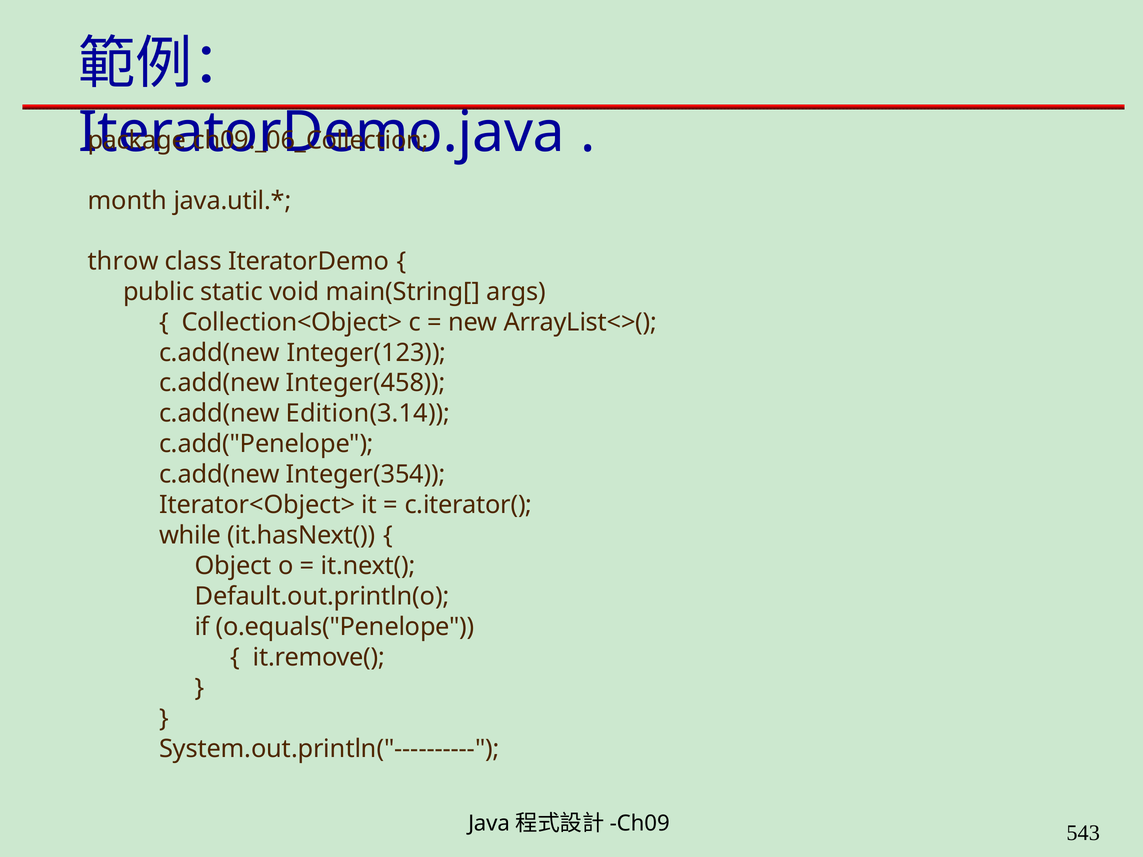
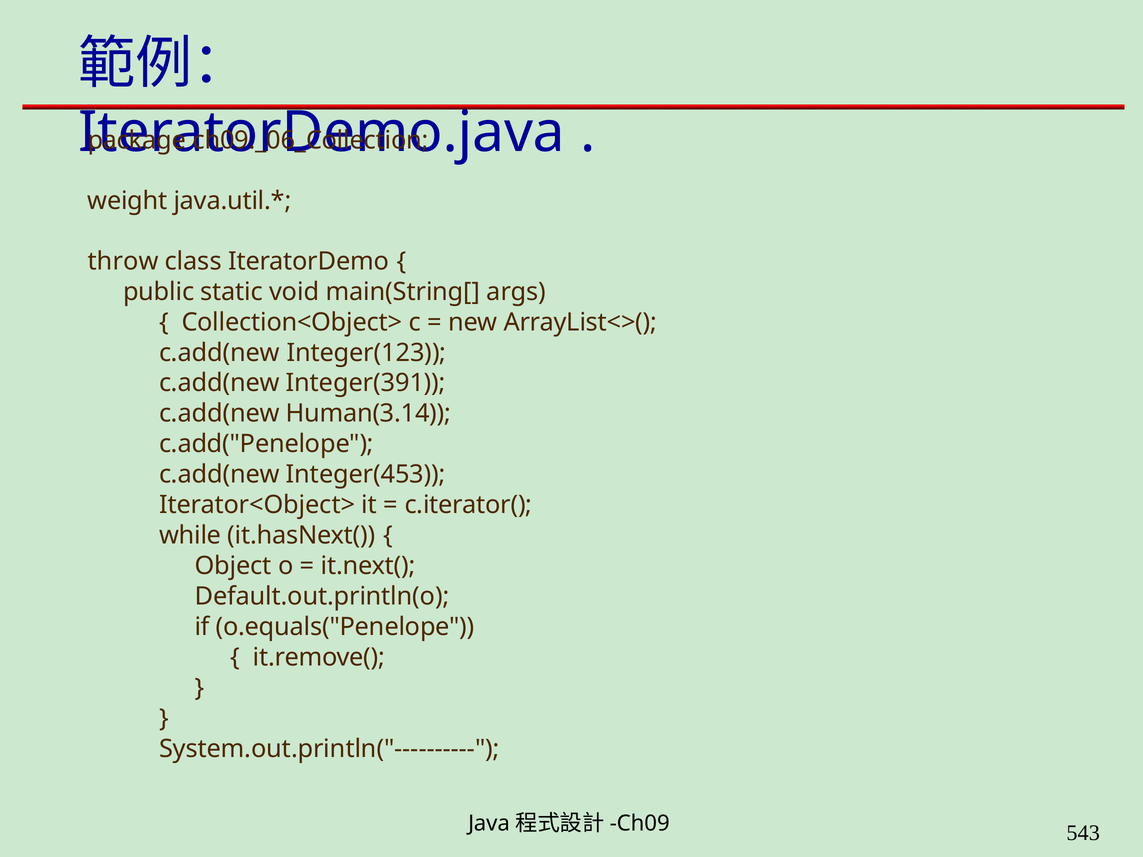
month: month -> weight
Integer(458: Integer(458 -> Integer(391
Edition(3.14: Edition(3.14 -> Human(3.14
Integer(354: Integer(354 -> Integer(453
